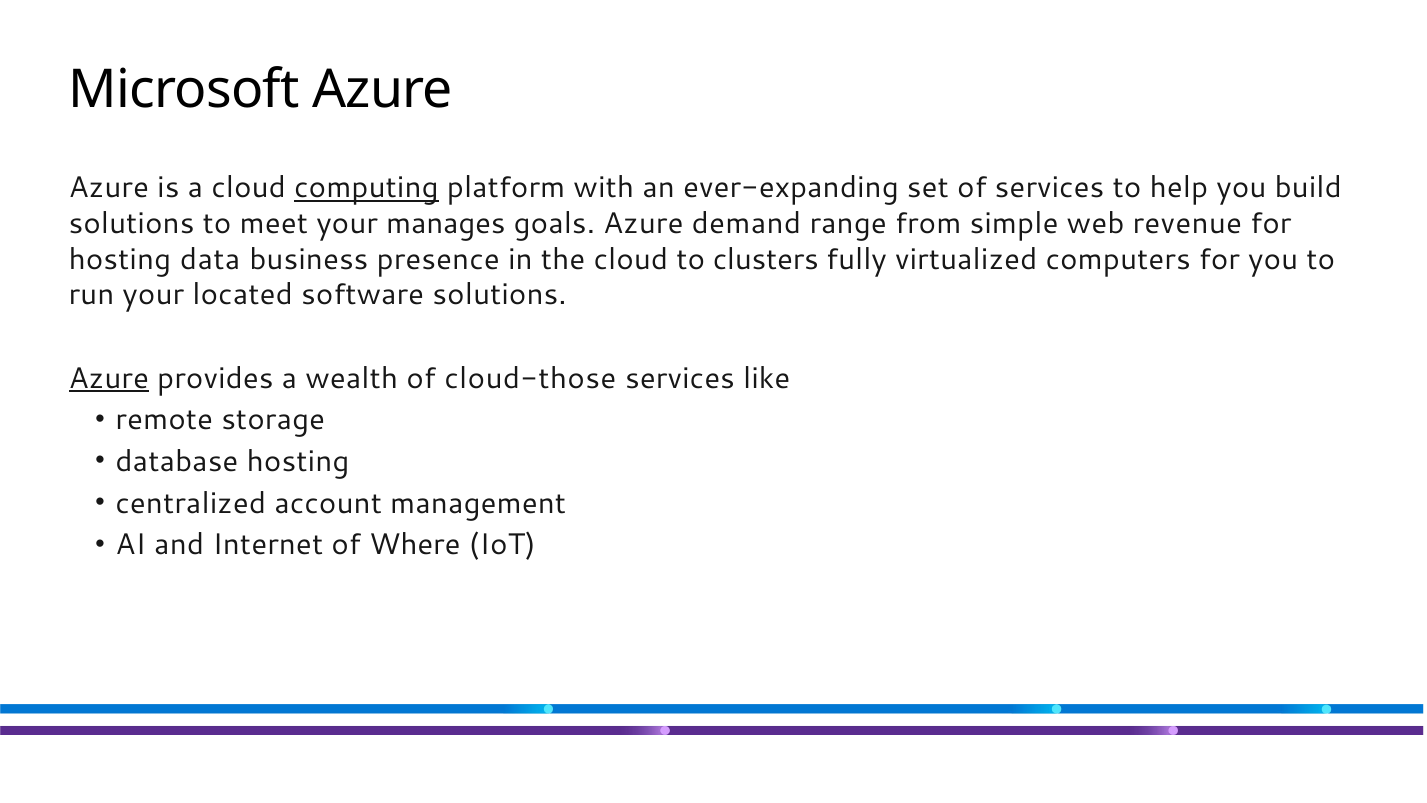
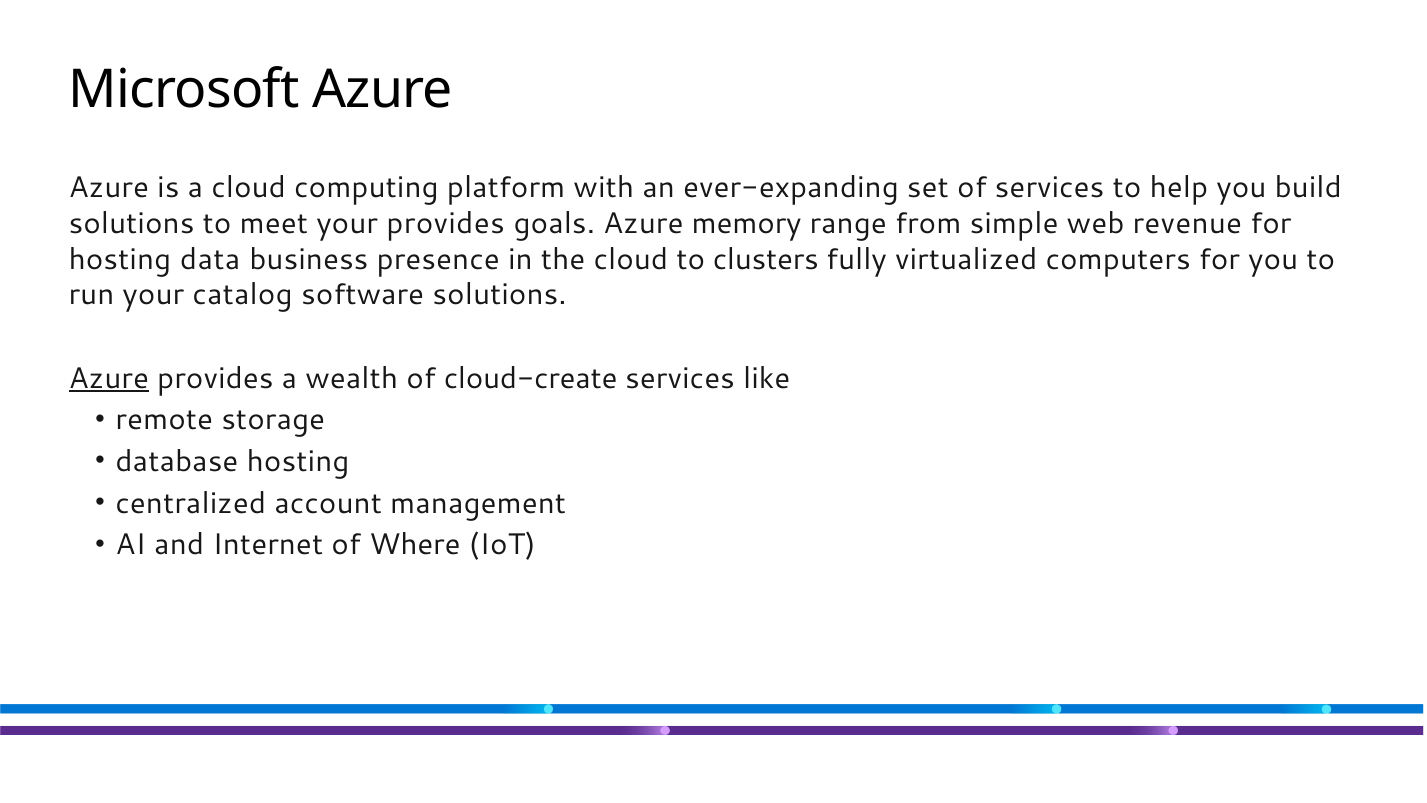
computing underline: present -> none
your manages: manages -> provides
demand: demand -> memory
located: located -> catalog
cloud-those: cloud-those -> cloud-create
